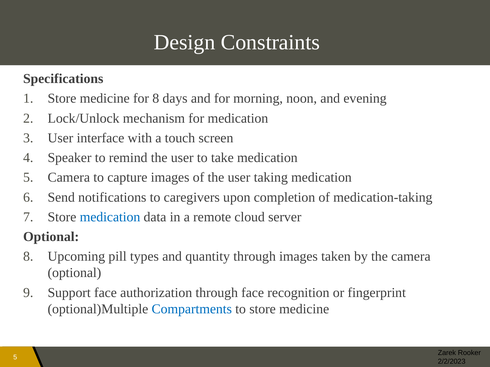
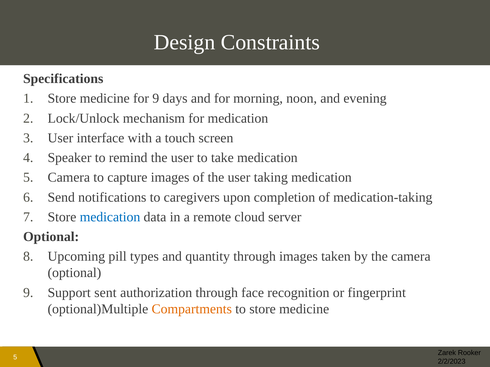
for 8: 8 -> 9
Support face: face -> sent
Compartments colour: blue -> orange
